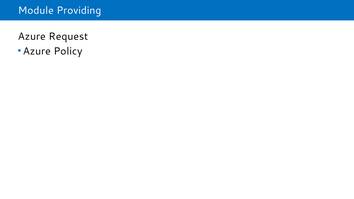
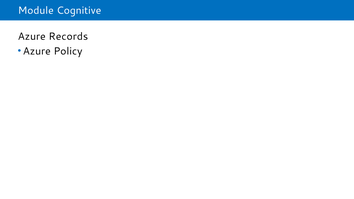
Providing: Providing -> Cognitive
Request: Request -> Records
